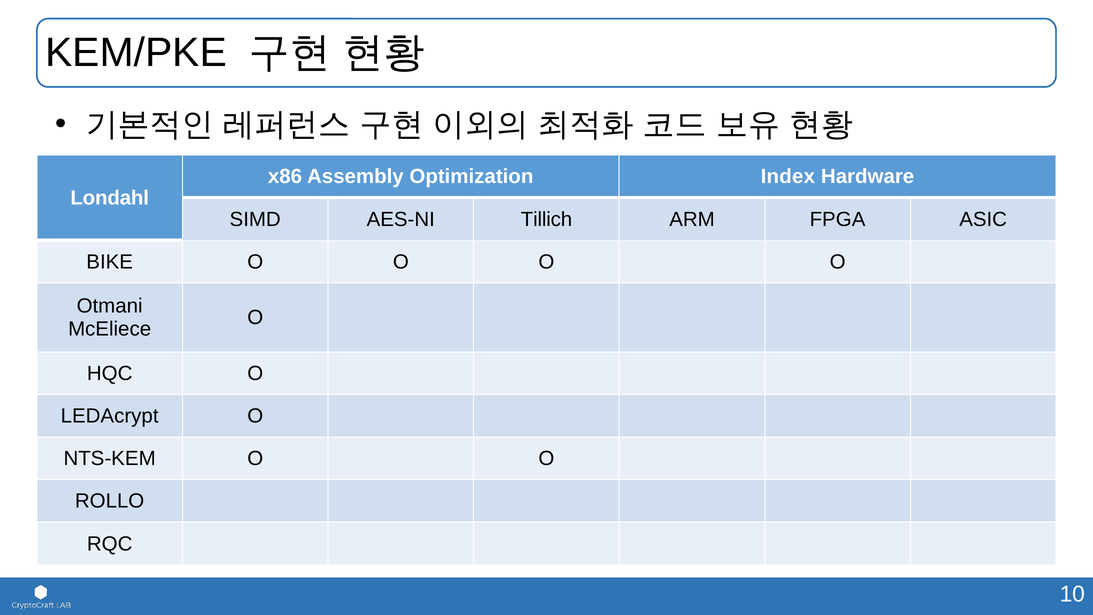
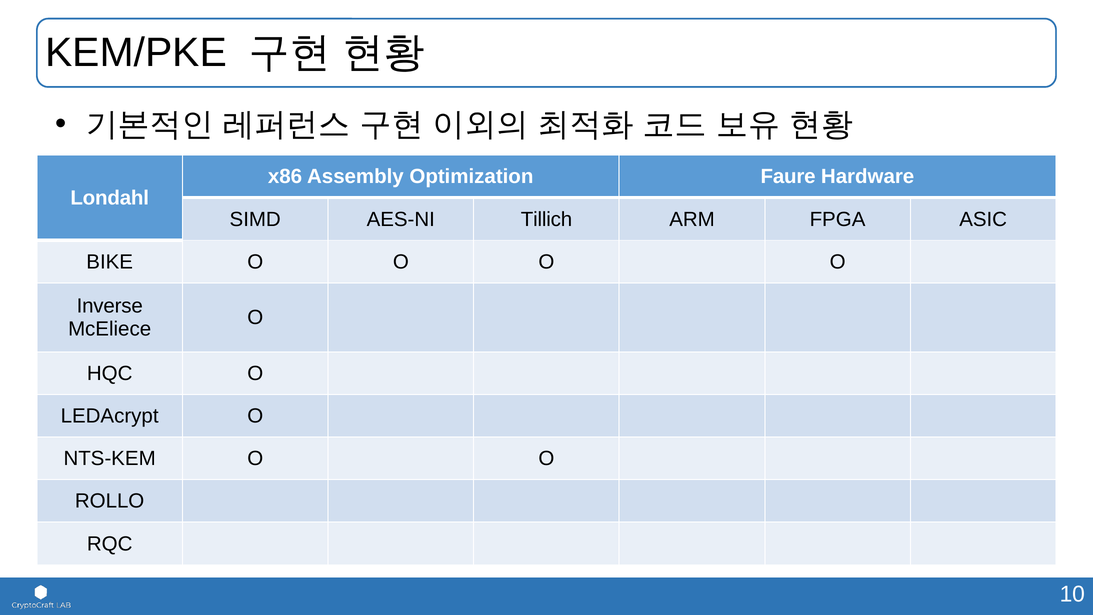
Index: Index -> Faure
Otmani: Otmani -> Inverse
